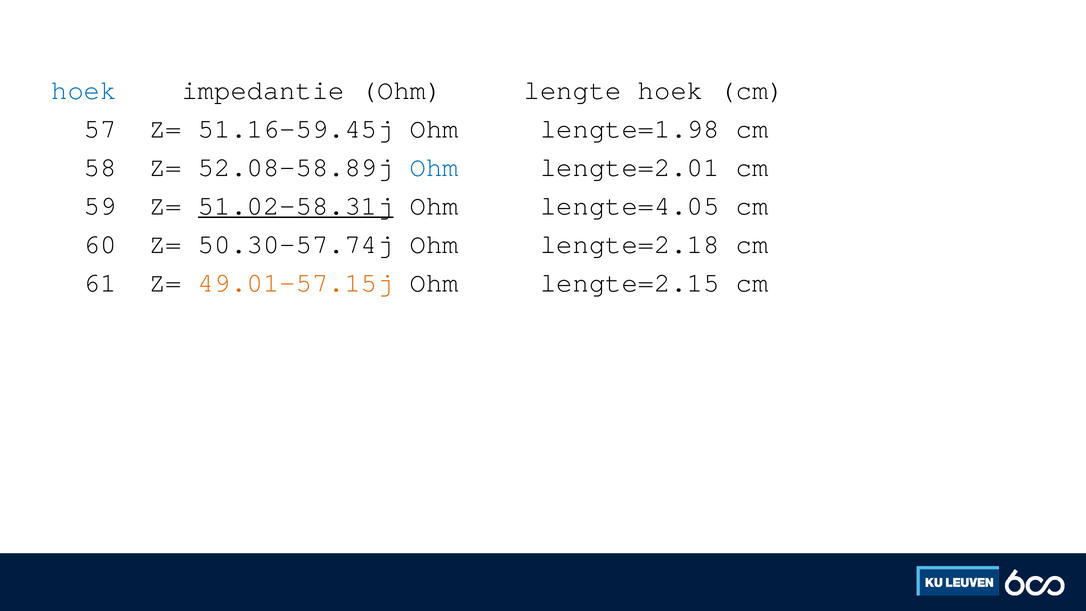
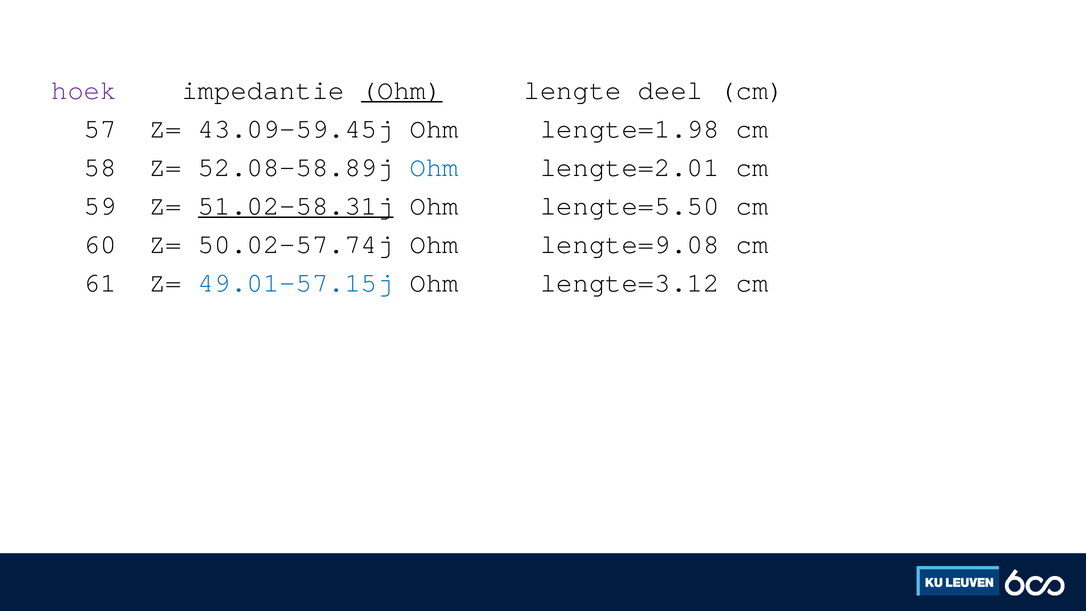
hoek at (84, 90) colour: blue -> purple
Ohm at (402, 90) underline: none -> present
lengte hoek: hoek -> deel
51.16-59.45j: 51.16-59.45j -> 43.09-59.45j
lengte=4.05: lengte=4.05 -> lengte=5.50
50.30-57.74j: 50.30-57.74j -> 50.02-57.74j
lengte=2.18: lengte=2.18 -> lengte=9.08
49.01-57.15j colour: orange -> blue
lengte=2.15: lengte=2.15 -> lengte=3.12
